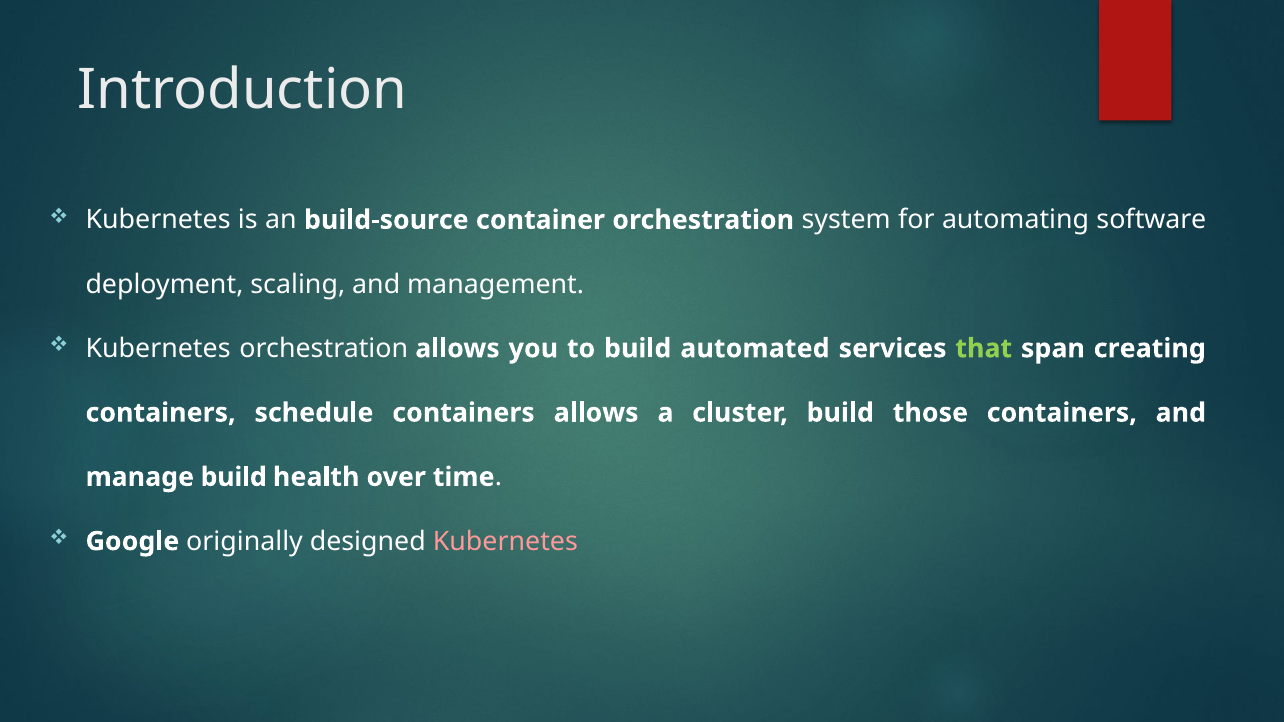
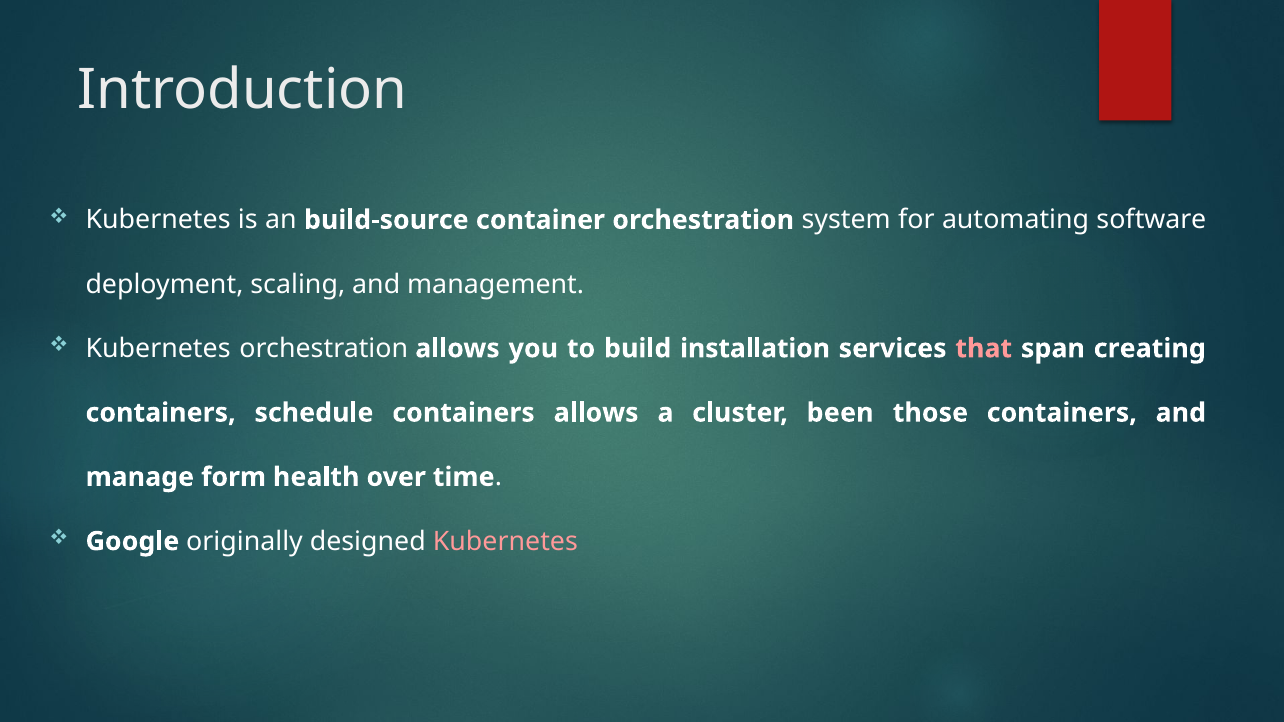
automated: automated -> installation
that colour: light green -> pink
cluster build: build -> been
manage build: build -> form
